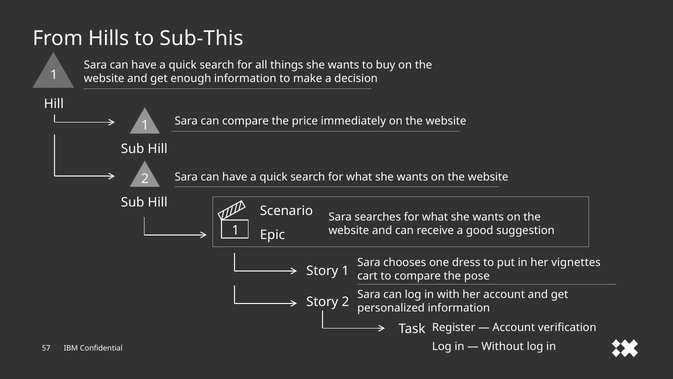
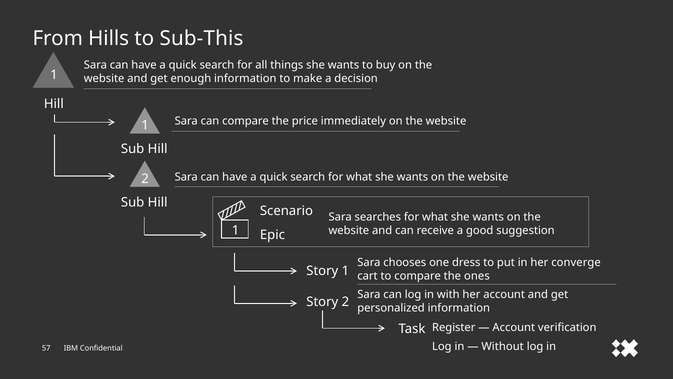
vignettes: vignettes -> converge
pose: pose -> ones
